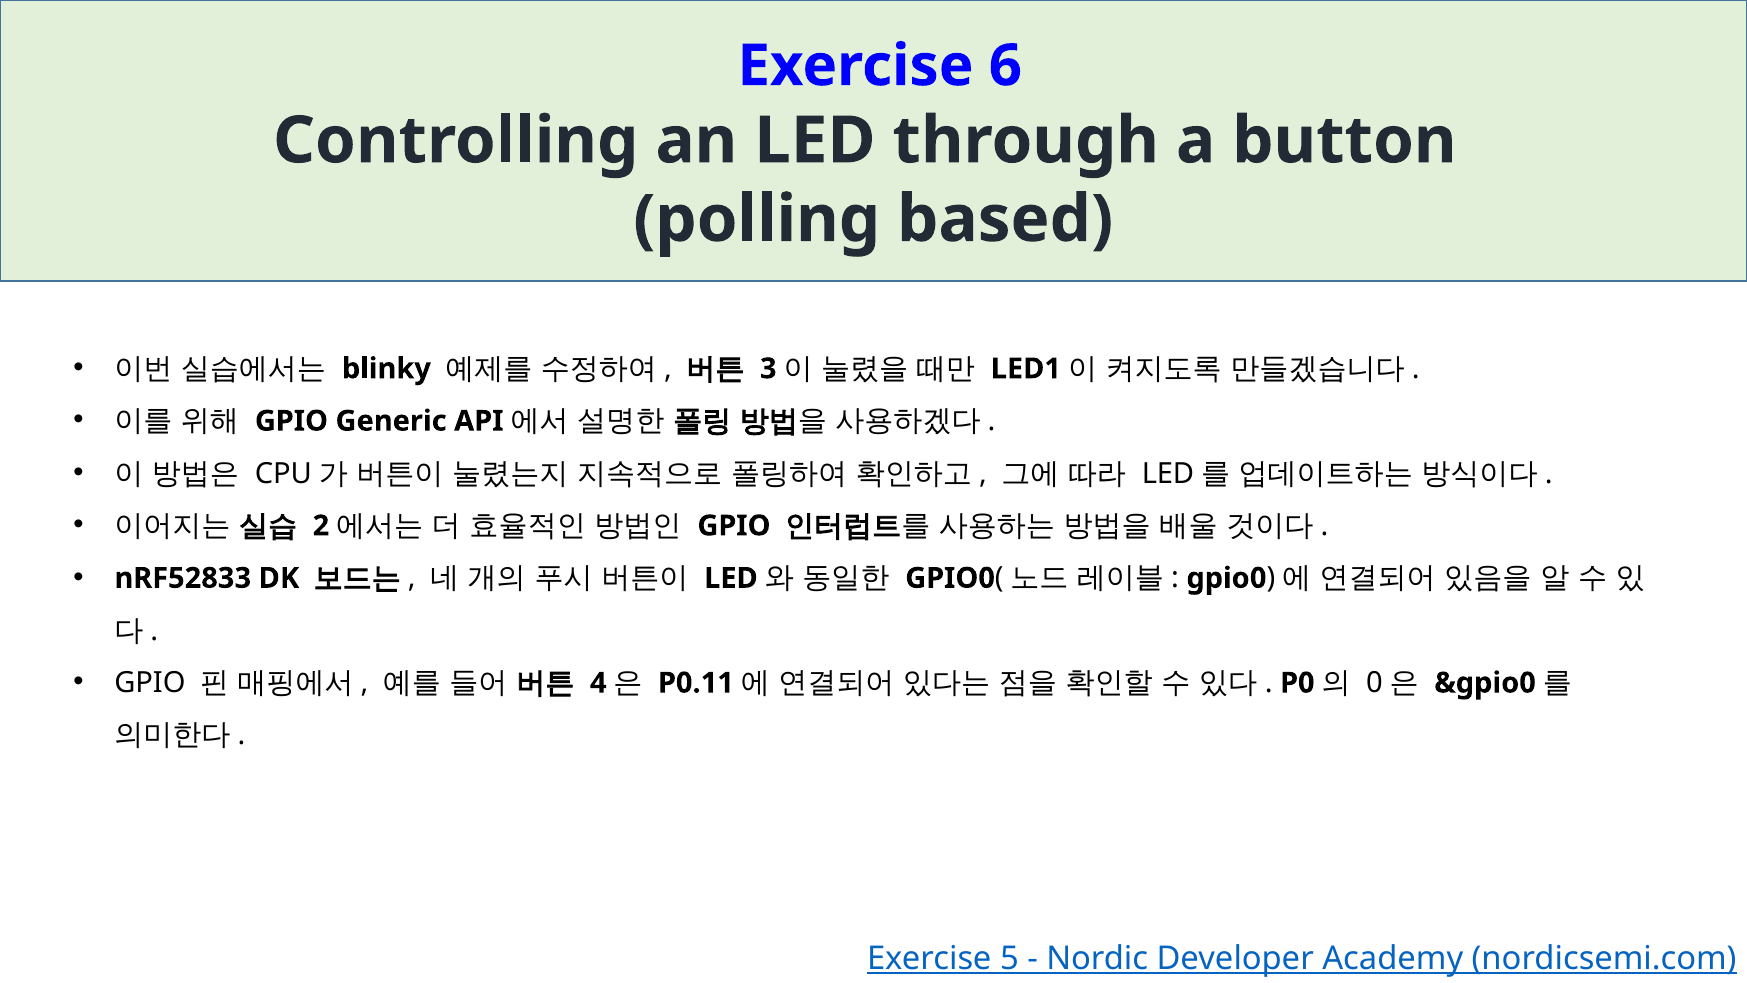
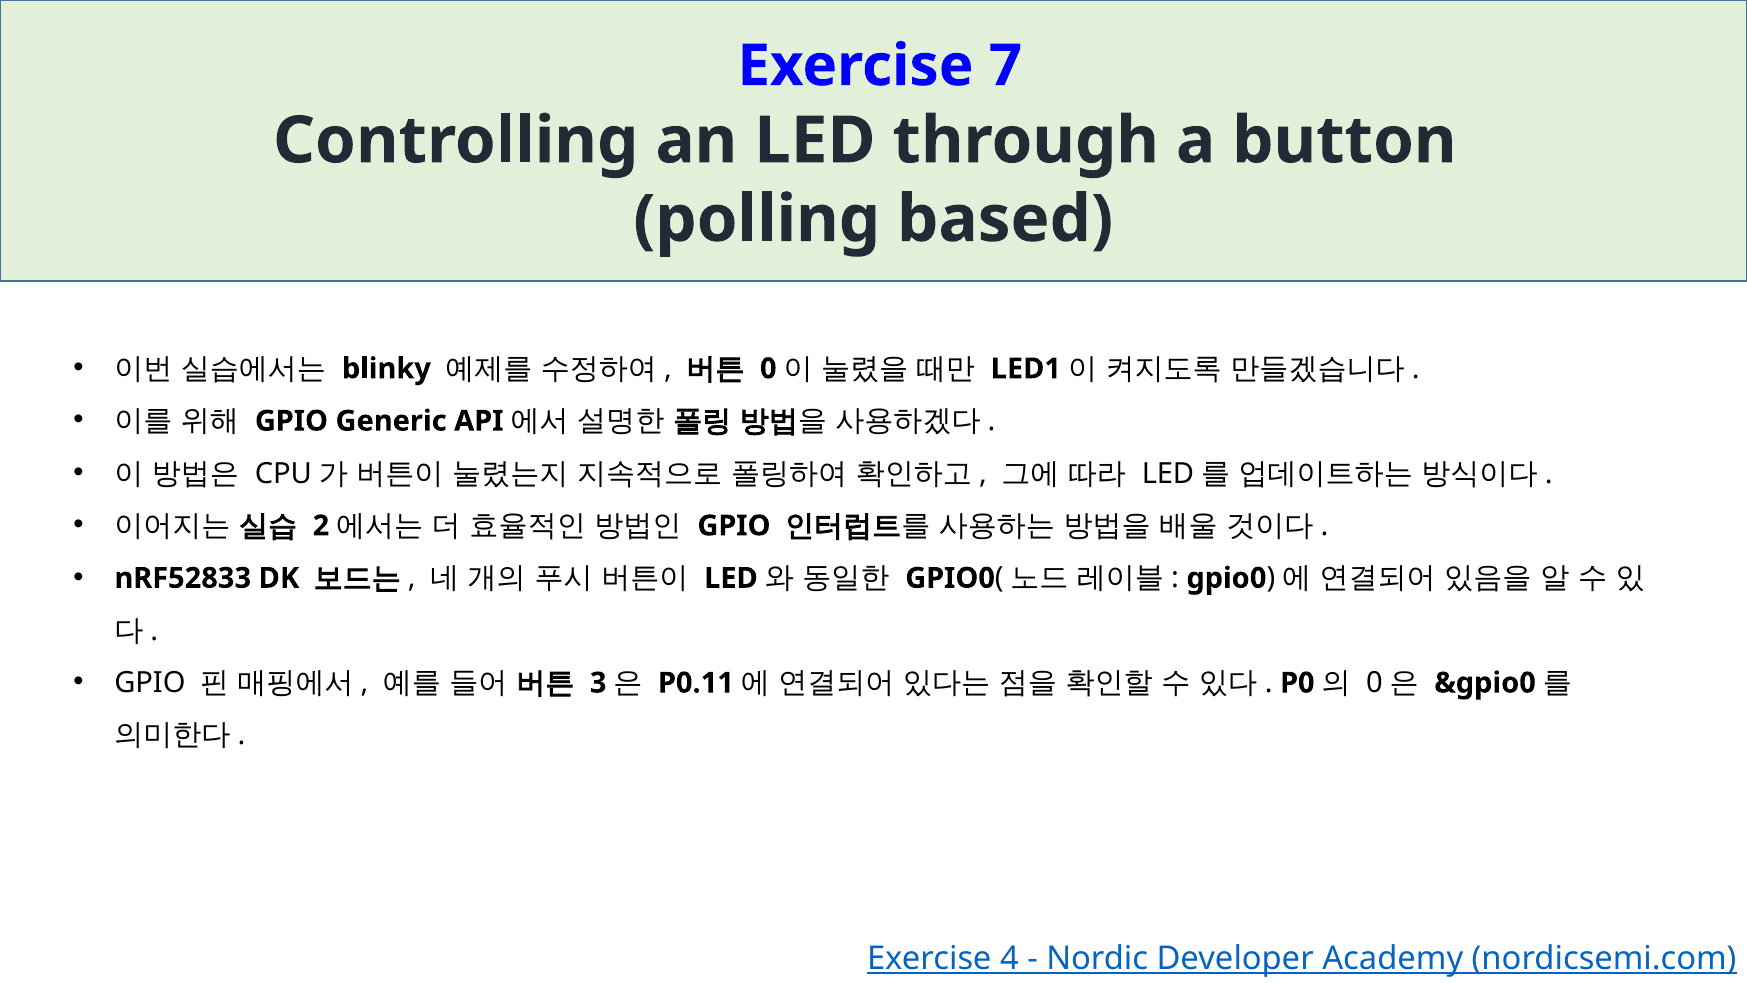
6: 6 -> 7
3: 3 -> 0
4: 4 -> 3
5: 5 -> 4
